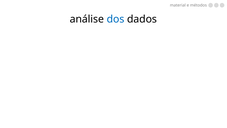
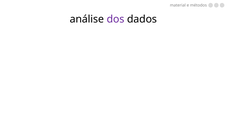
dos colour: blue -> purple
